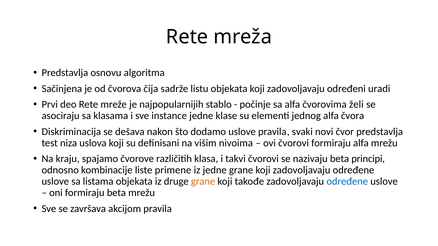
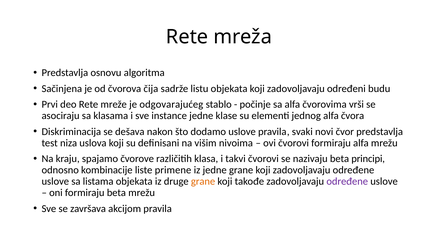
uradi: uradi -> budu
najpopularnijih: najpopularnijih -> odgovarajućeg
želi: želi -> vrši
određene at (347, 182) colour: blue -> purple
